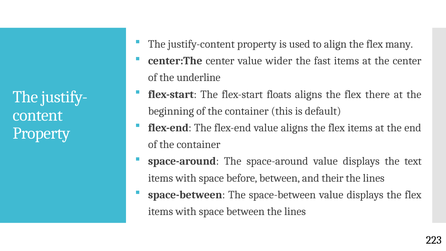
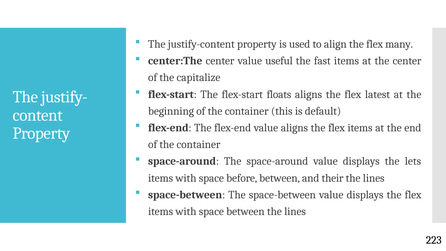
wider: wider -> useful
underline: underline -> capitalize
there: there -> latest
text: text -> lets
